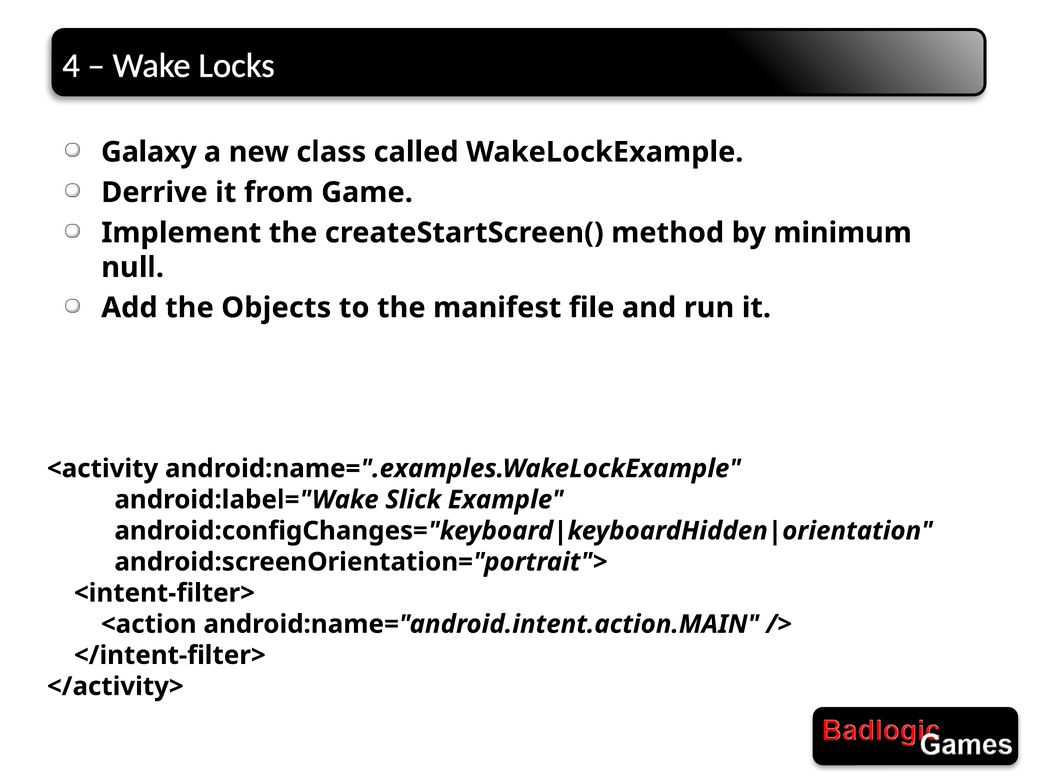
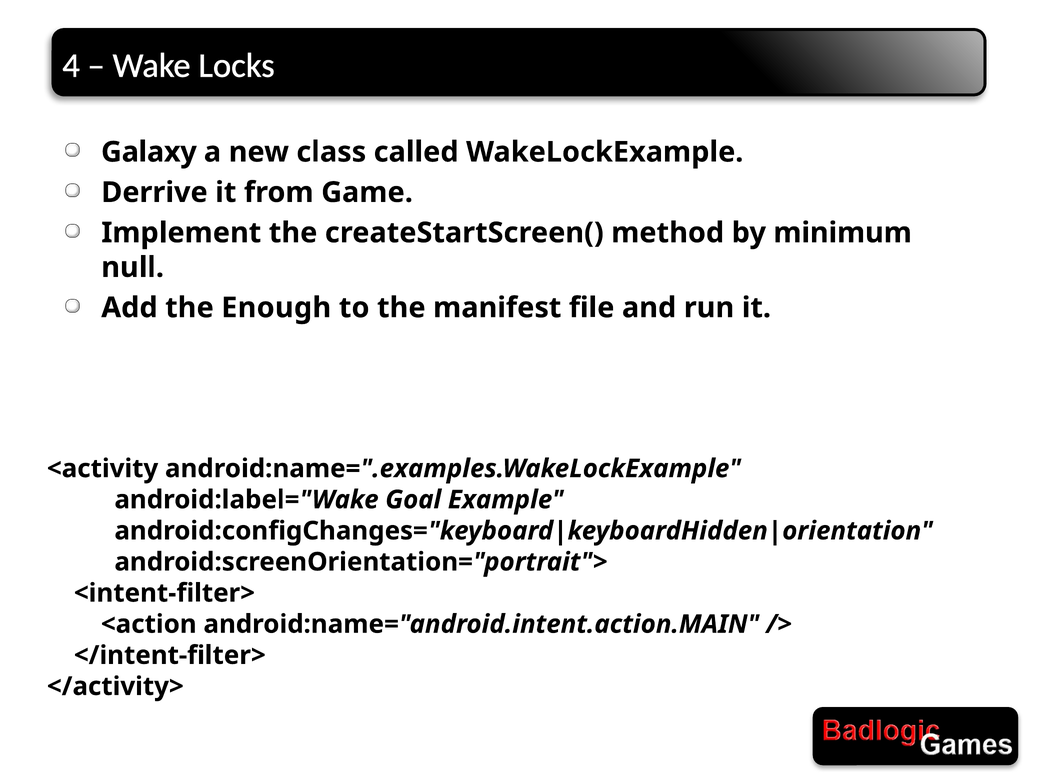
Objects: Objects -> Enough
Slick: Slick -> Goal
